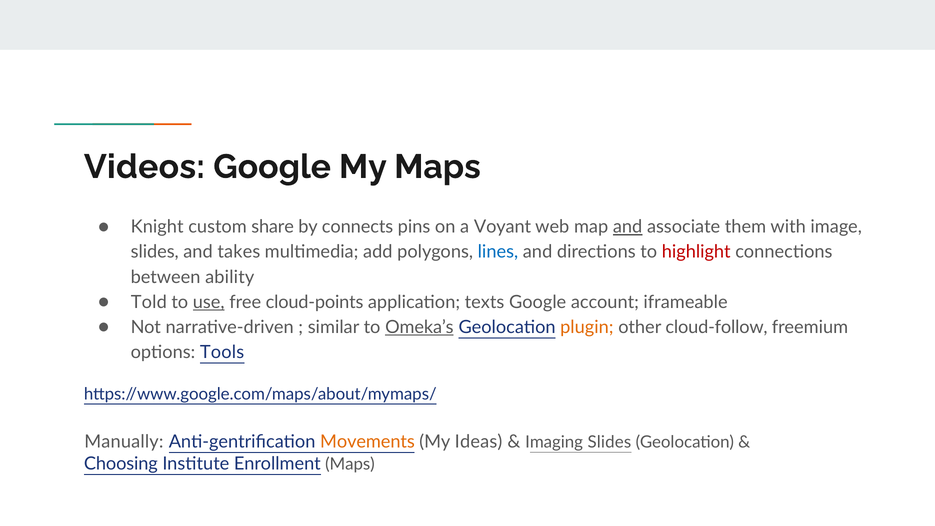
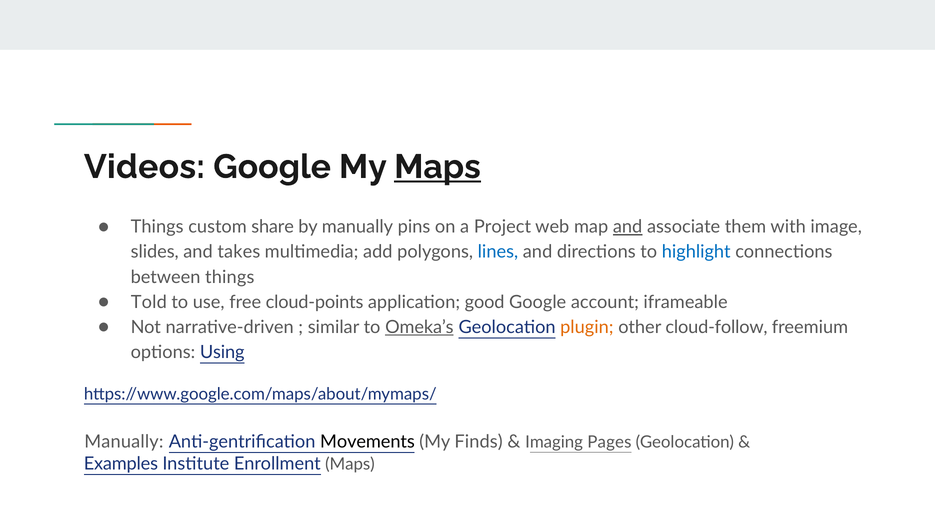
Maps at (437, 167) underline: none -> present
Knight at (157, 227): Knight -> Things
by connects: connects -> manually
Voyant: Voyant -> Project
highlight colour: red -> blue
between ability: ability -> things
use underline: present -> none
texts: texts -> good
Tools: Tools -> Using
Movements colour: orange -> black
Ideas: Ideas -> Finds
Imaging Slides: Slides -> Pages
Choosing: Choosing -> Examples
